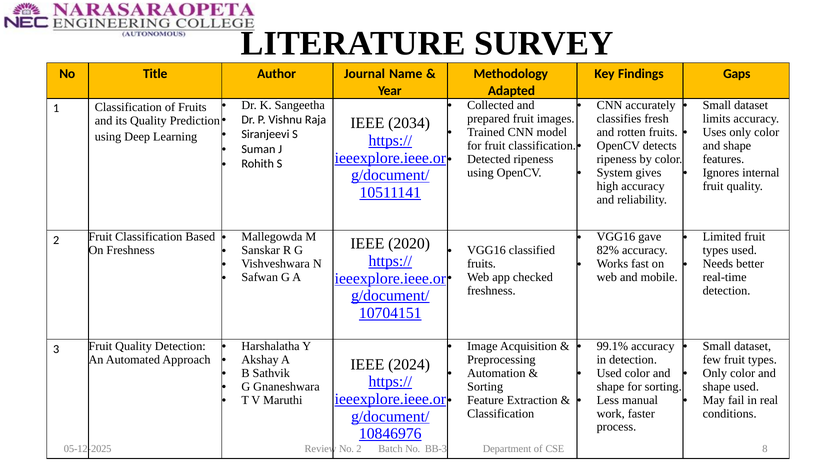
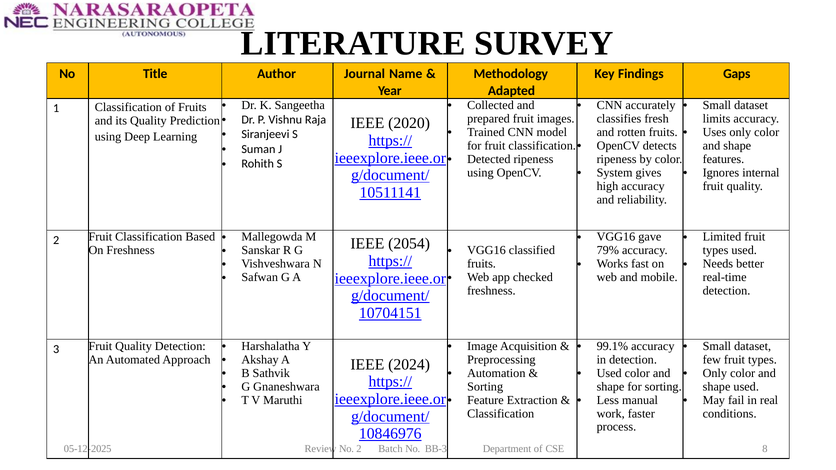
2034: 2034 -> 2020
2020: 2020 -> 2054
82%: 82% -> 79%
